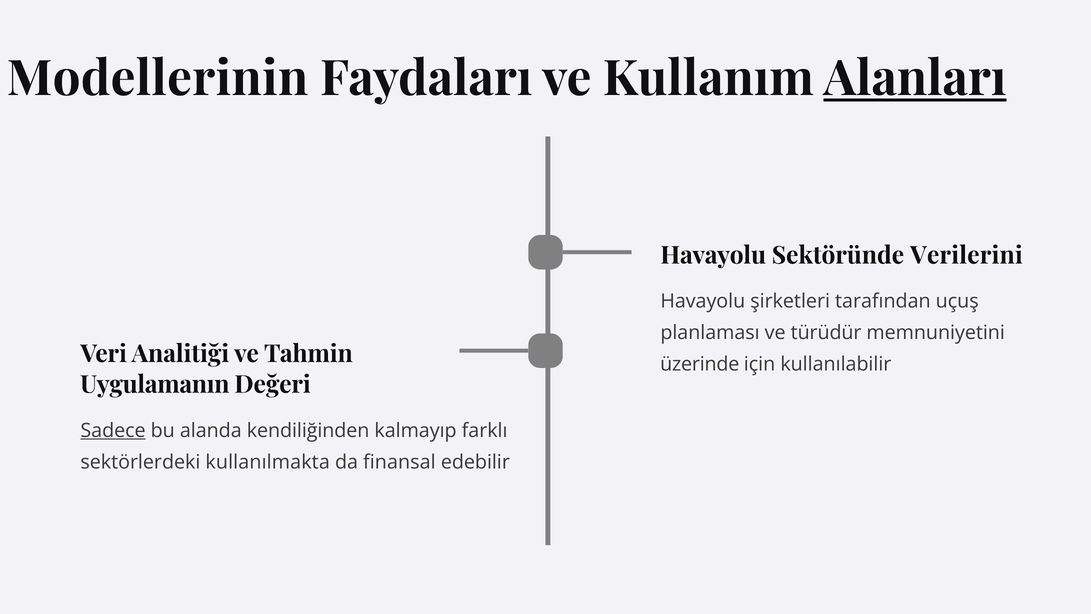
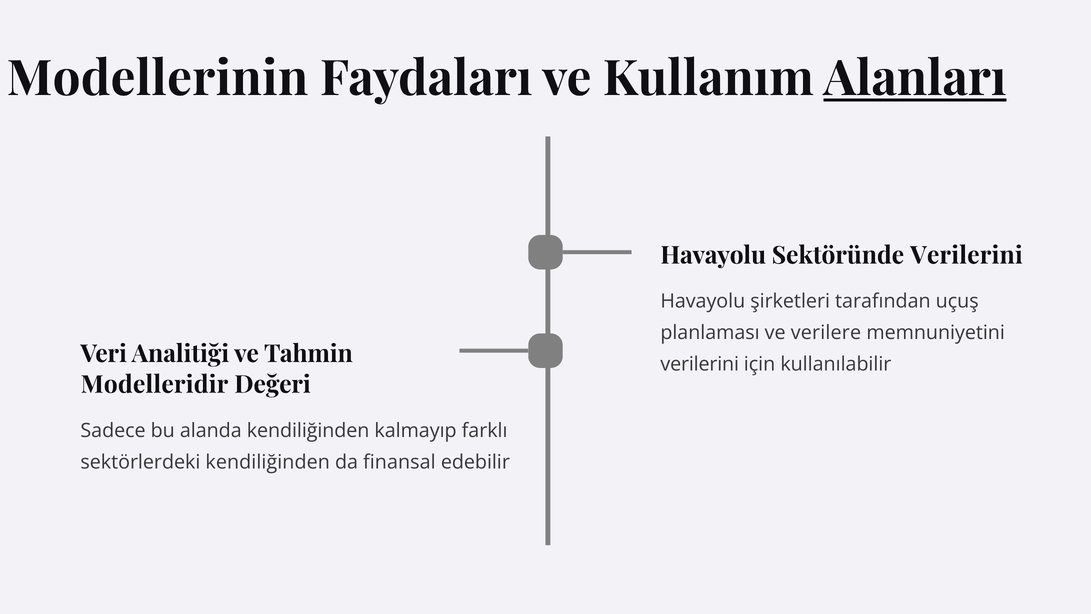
türüdür: türüdür -> verilere
üzerinde at (700, 364): üzerinde -> verilerini
Uygulamanın: Uygulamanın -> Modelleridir
Sadece underline: present -> none
sektörlerdeki kullanılmakta: kullanılmakta -> kendiliğinden
